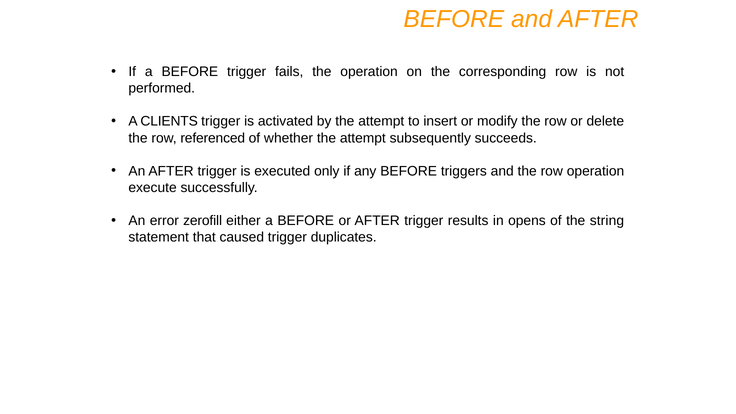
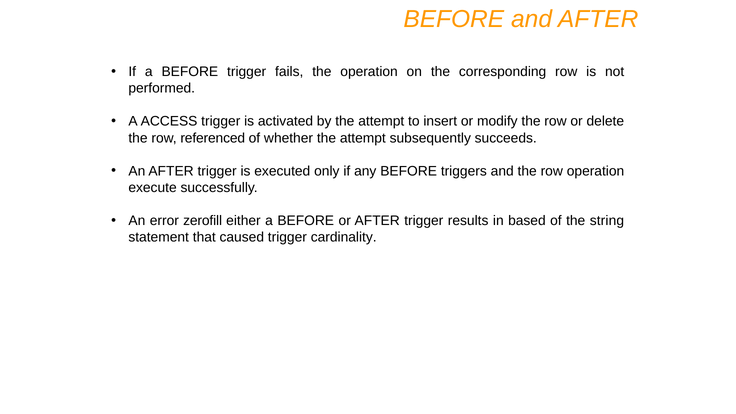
CLIENTS: CLIENTS -> ACCESS
opens: opens -> based
duplicates: duplicates -> cardinality
